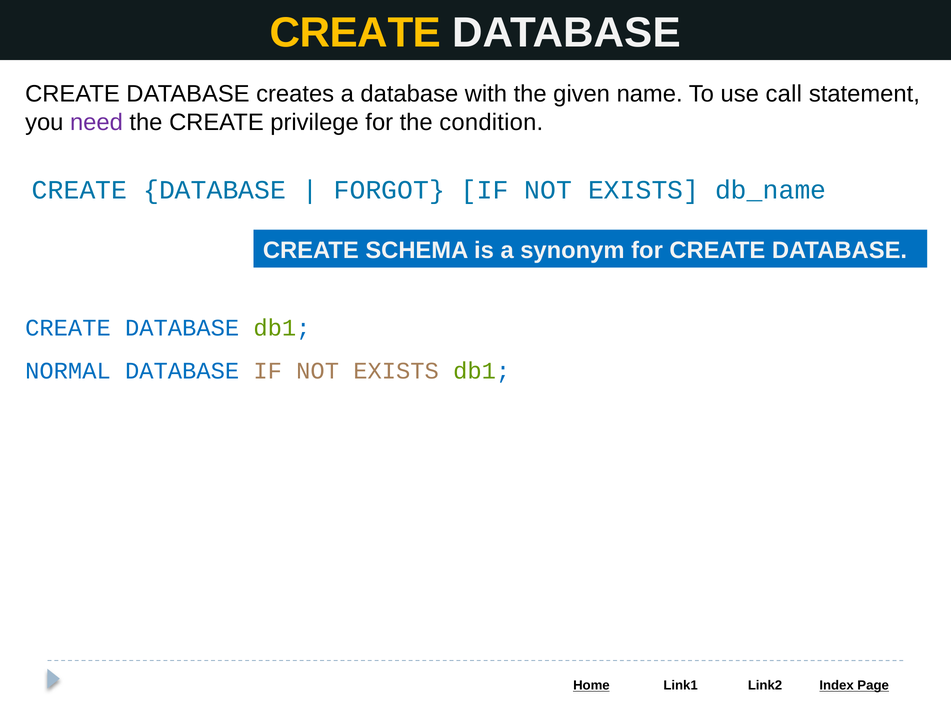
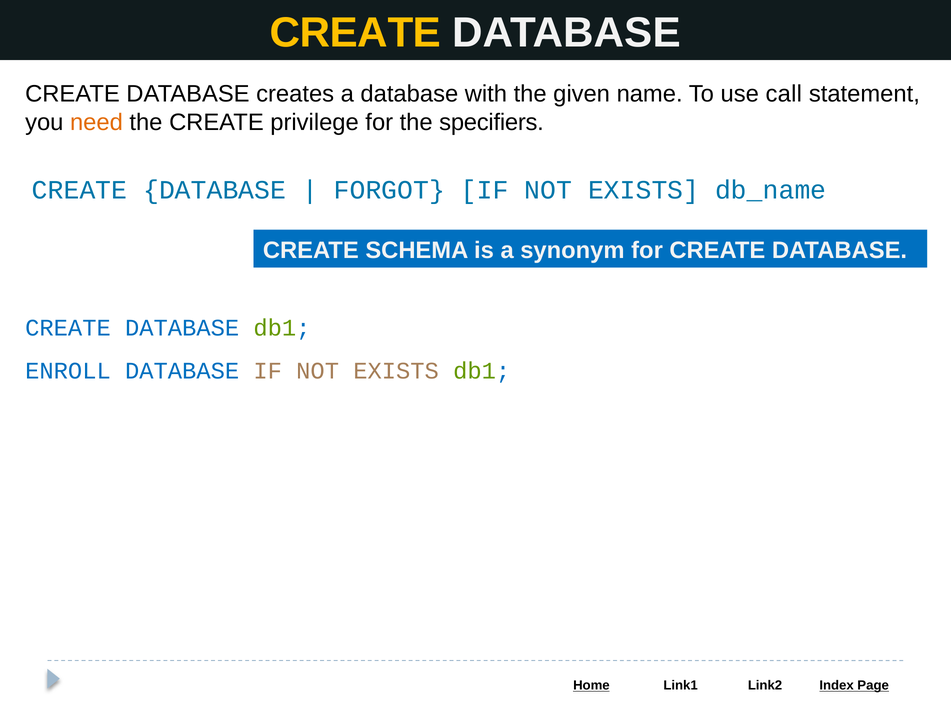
need colour: purple -> orange
condition: condition -> specifiers
NORMAL: NORMAL -> ENROLL
